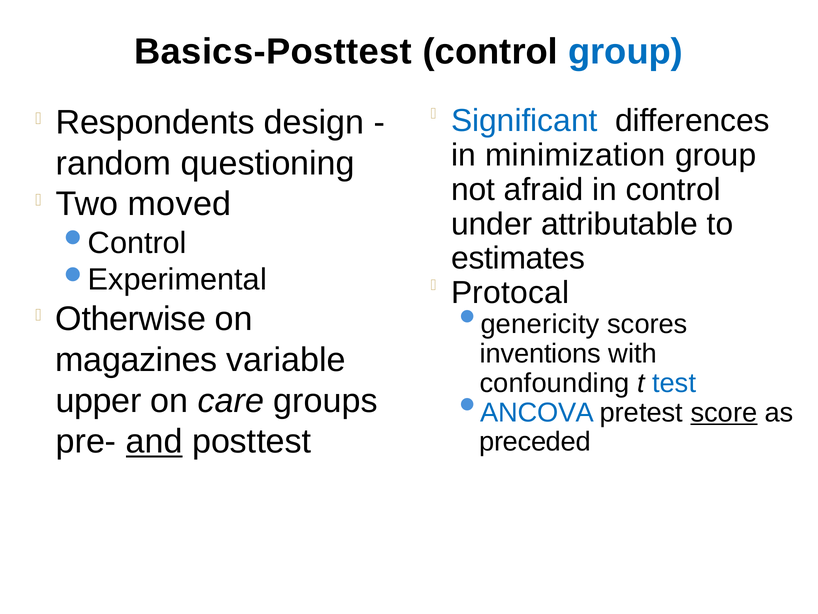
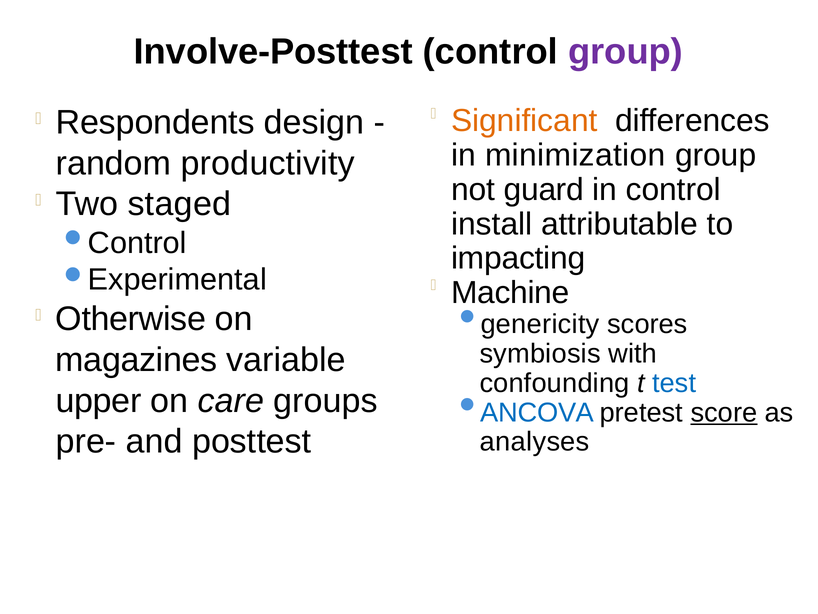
Basics-Posttest: Basics-Posttest -> Involve-Posttest
group at (626, 52) colour: blue -> purple
Significant colour: blue -> orange
questioning: questioning -> productivity
afraid: afraid -> guard
moved: moved -> staged
under: under -> install
estimates: estimates -> impacting
Protocal: Protocal -> Machine
inventions: inventions -> symbiosis
and underline: present -> none
preceded: preceded -> analyses
